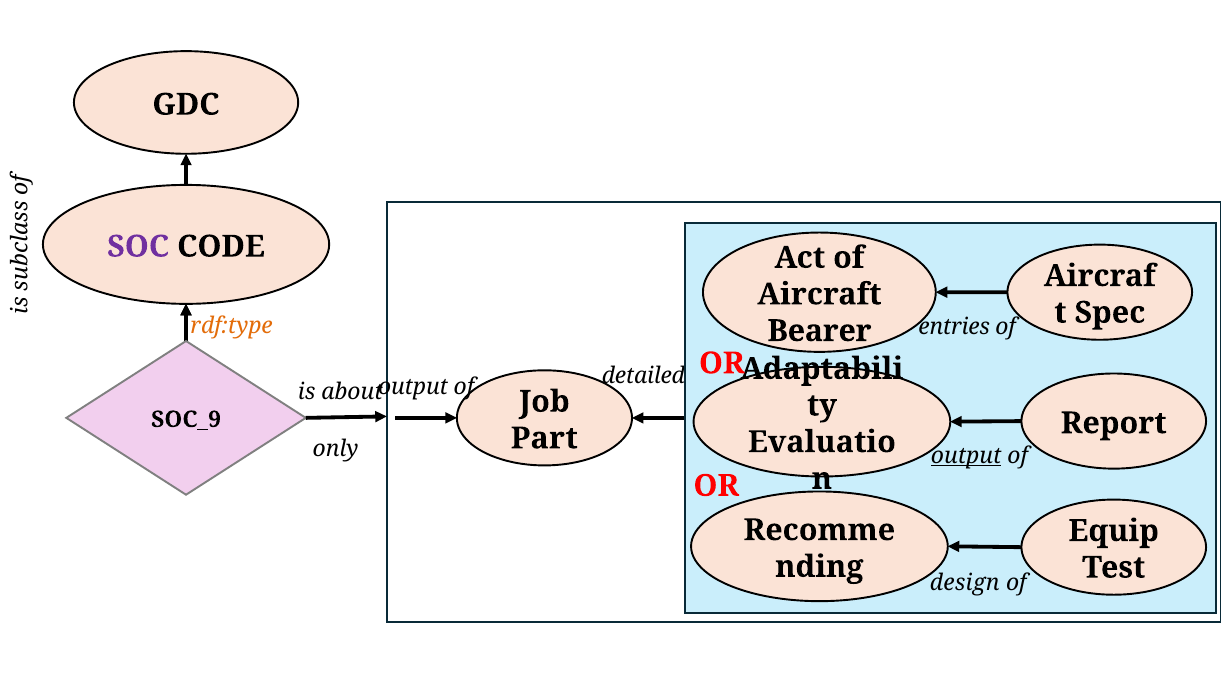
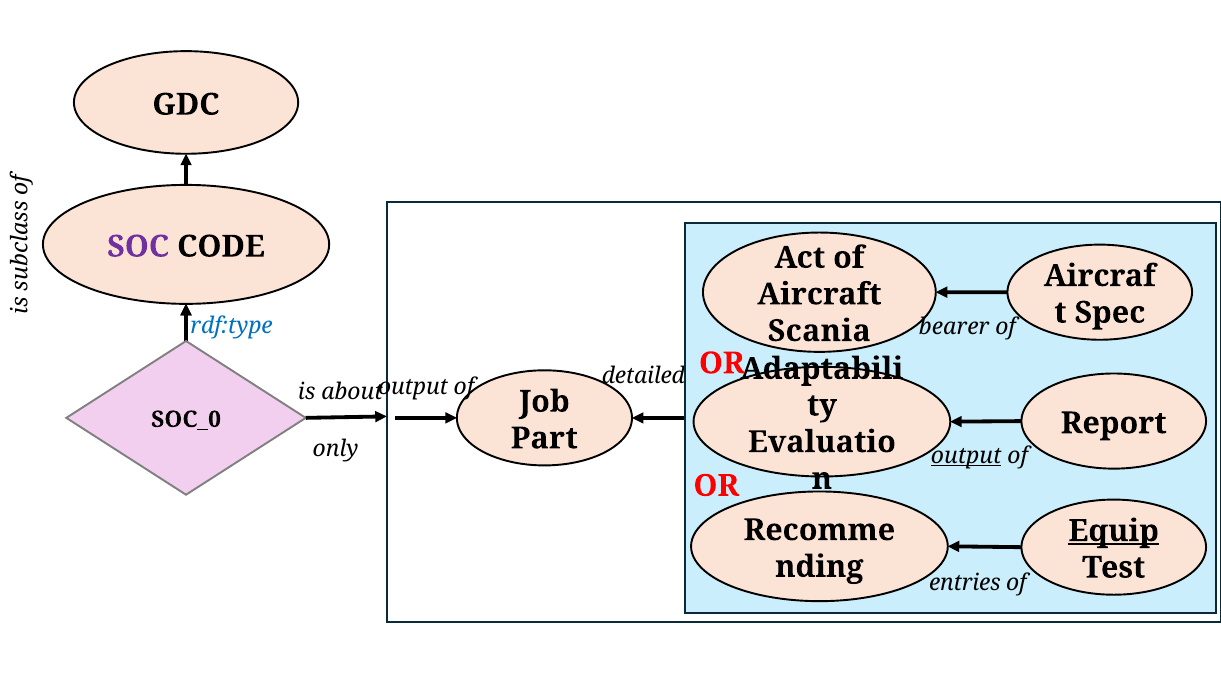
rdf:type colour: orange -> blue
entries: entries -> bearer
Bearer: Bearer -> Scania
SOC_9: SOC_9 -> SOC_0
Equip underline: none -> present
design: design -> entries
